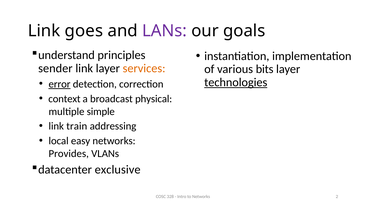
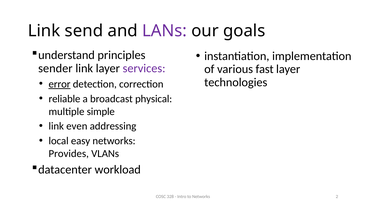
goes: goes -> send
services colour: orange -> purple
bits: bits -> fast
technologies underline: present -> none
context: context -> reliable
train: train -> even
exclusive: exclusive -> workload
